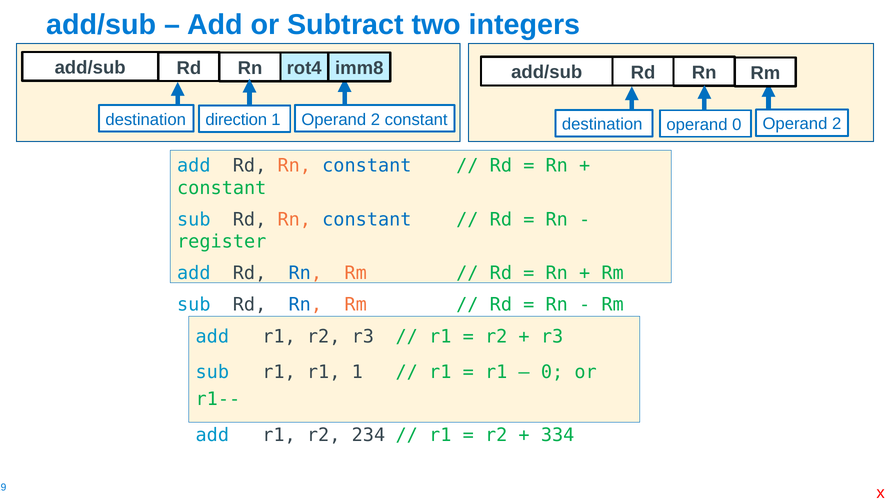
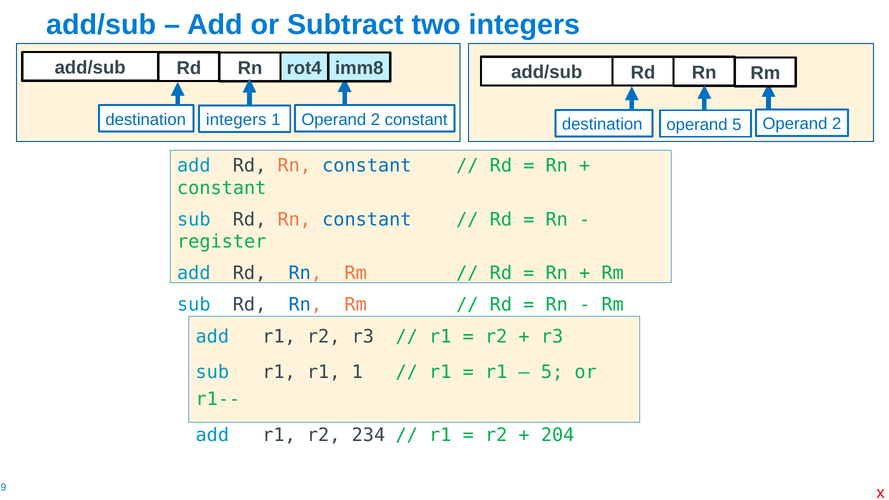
direction at (236, 120): direction -> integers
operand 0: 0 -> 5
0 at (552, 372): 0 -> 5
334: 334 -> 204
